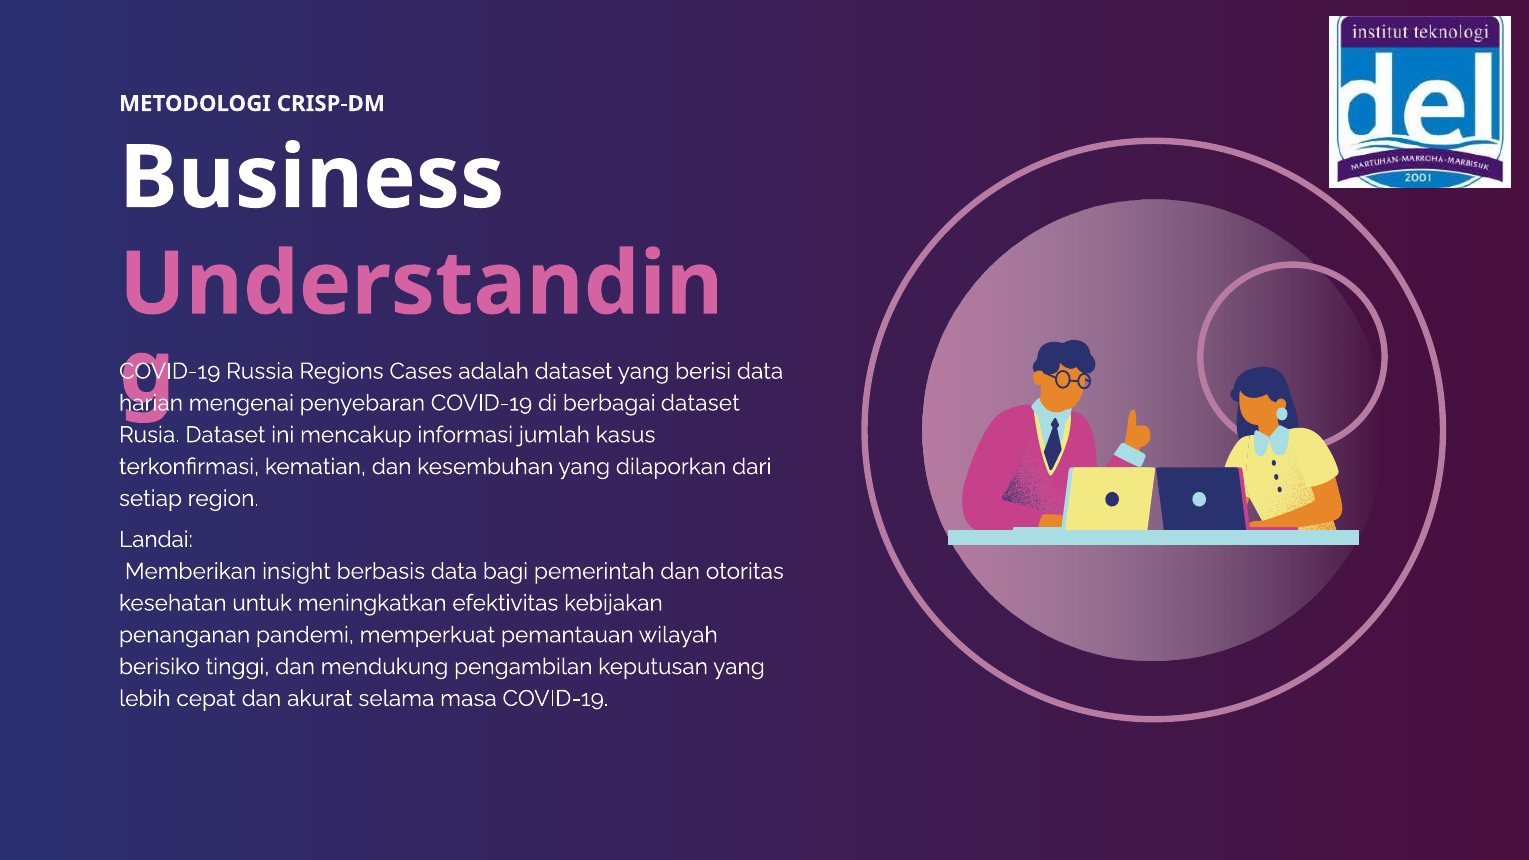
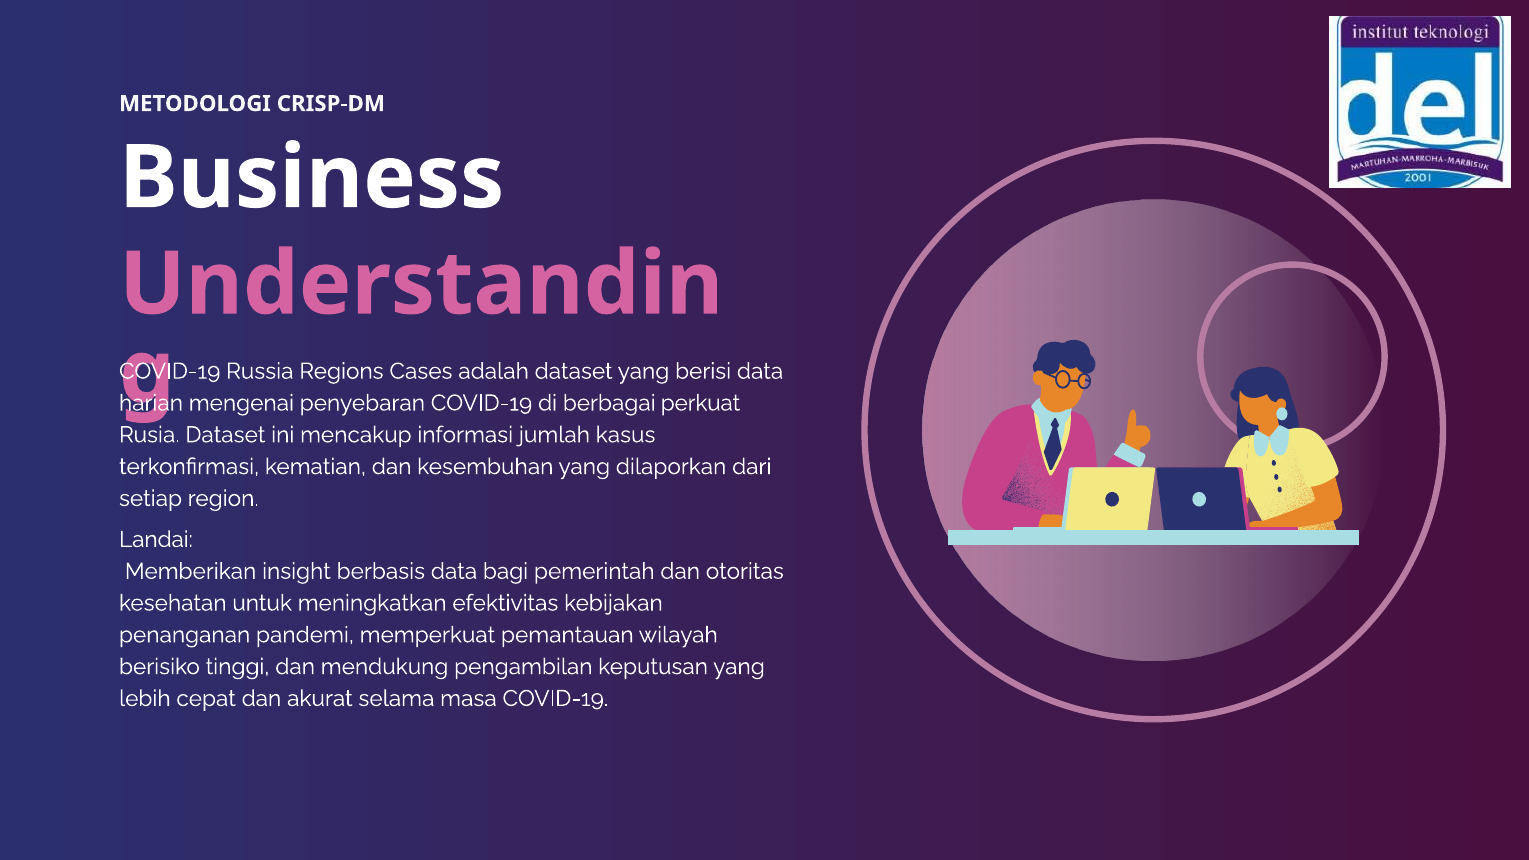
berbagai dataset: dataset -> perkuat
